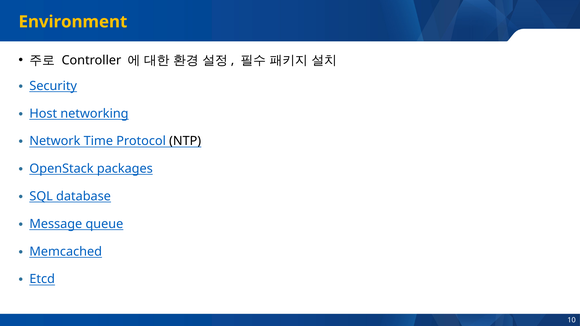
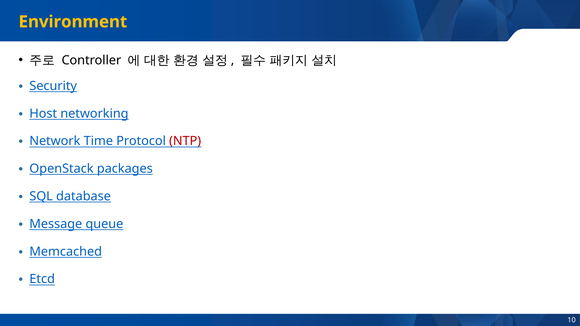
NTP colour: black -> red
